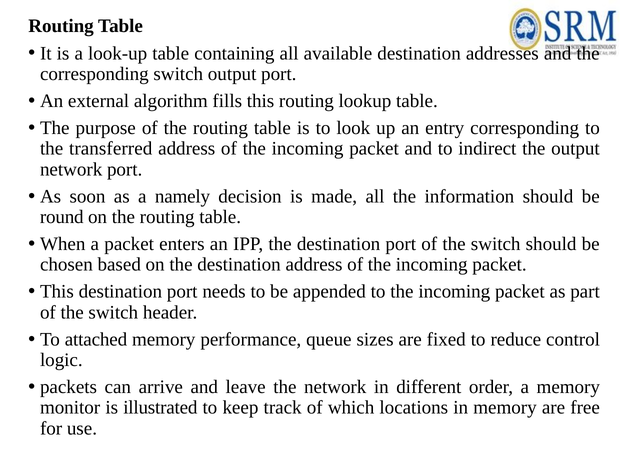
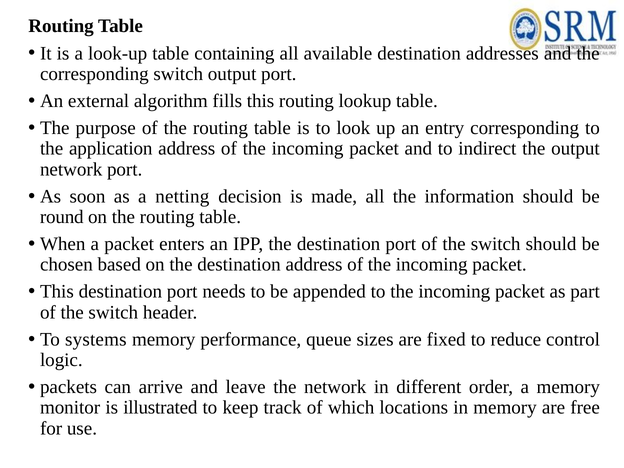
transferred: transferred -> application
namely: namely -> netting
attached: attached -> systems
